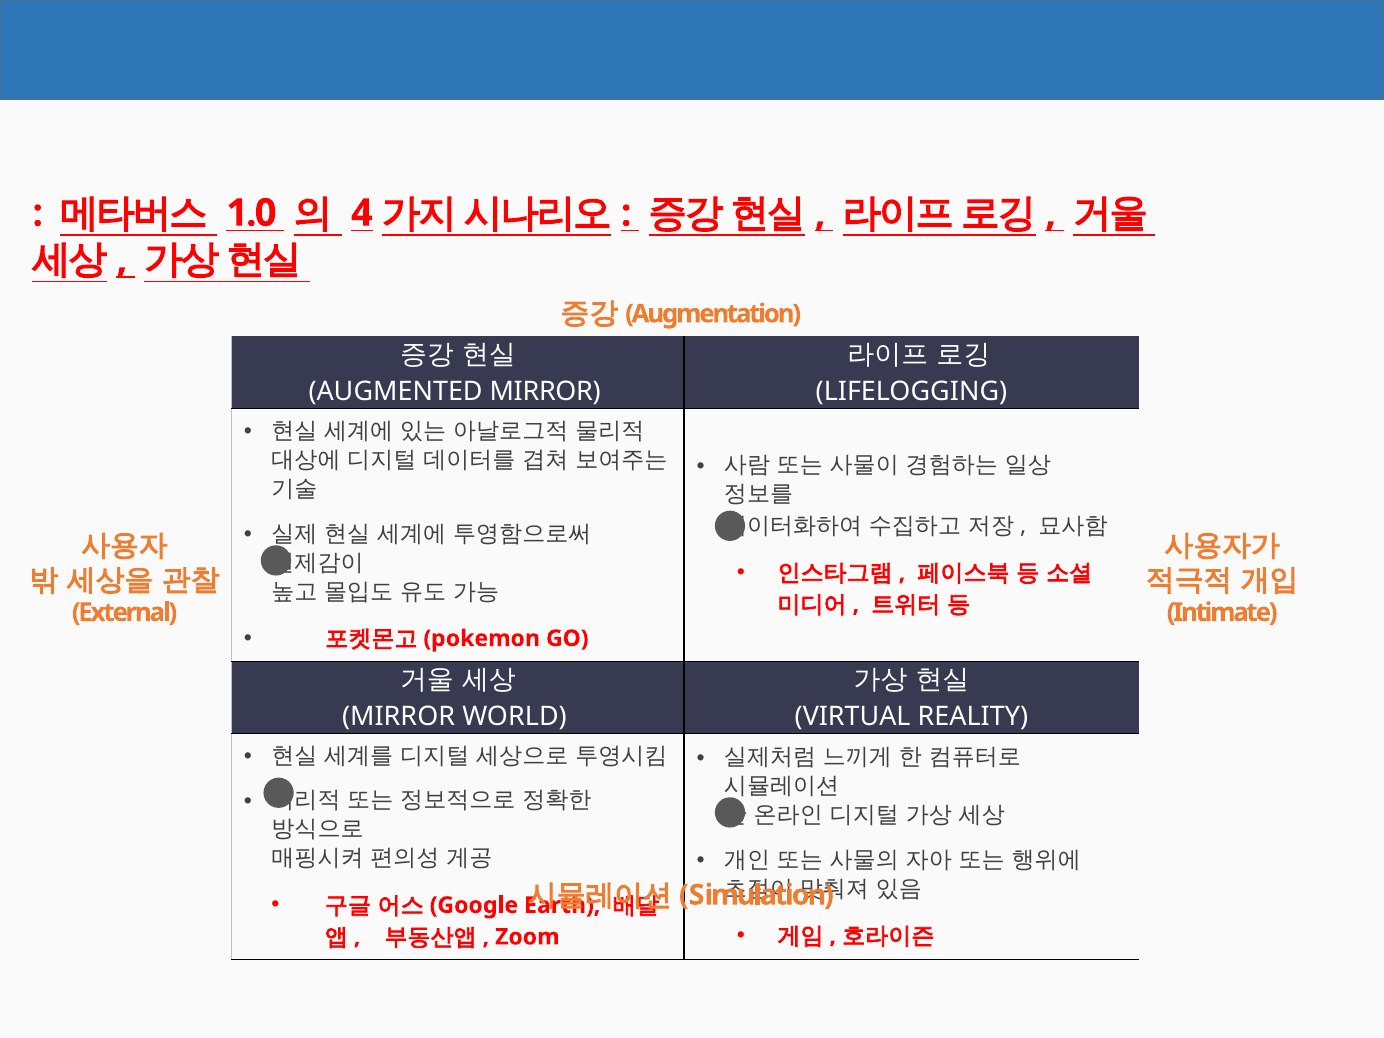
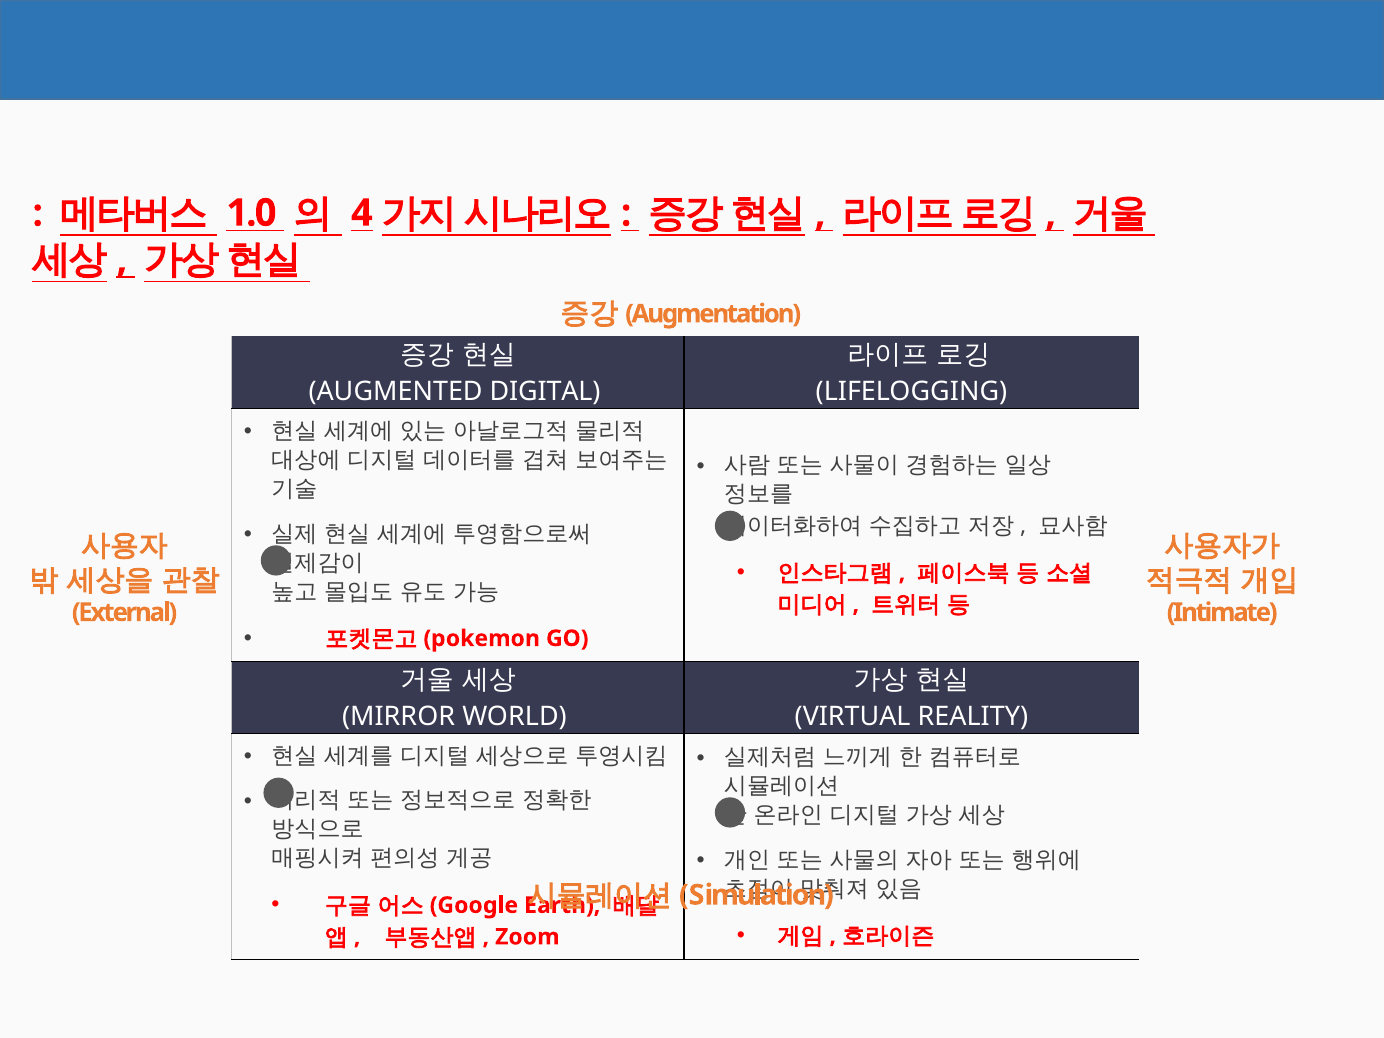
AUGMENTED MIRROR: MIRROR -> DIGITAL
